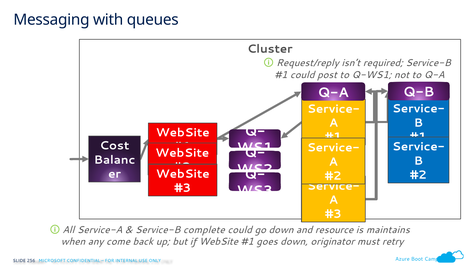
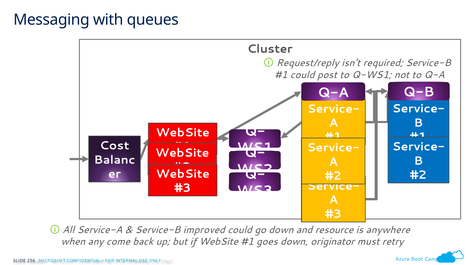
complete: complete -> improved
maintains: maintains -> anywhere
